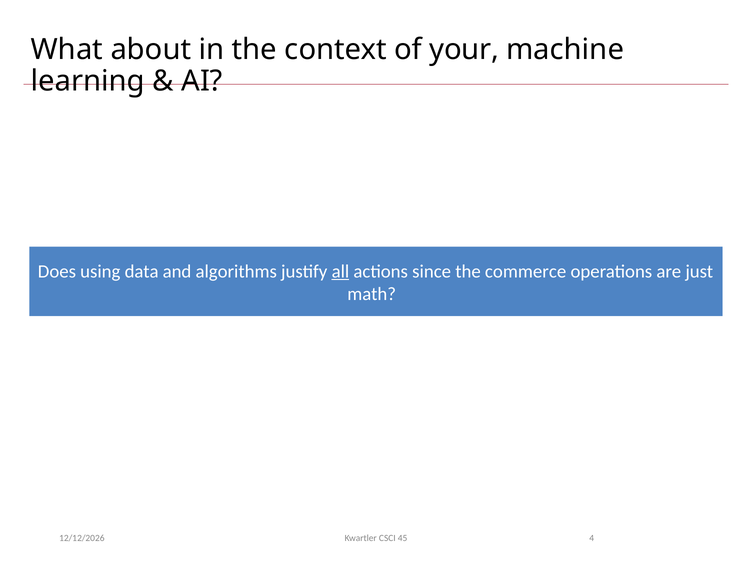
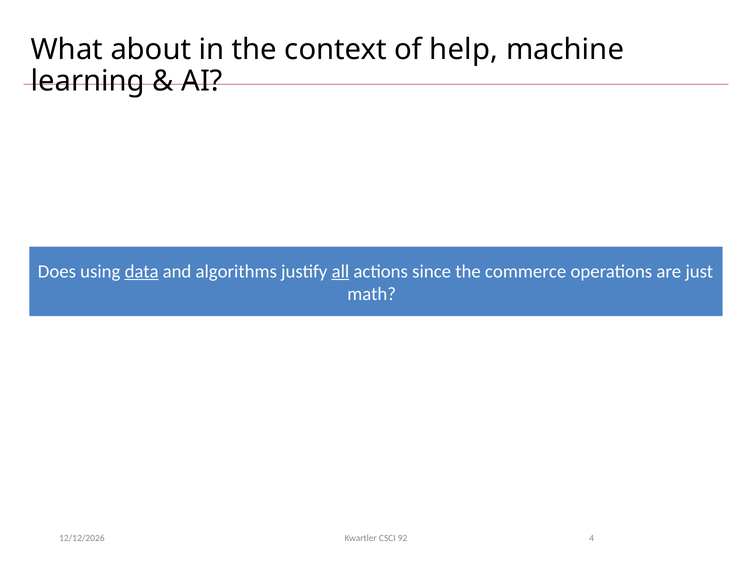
your: your -> help
data underline: none -> present
45: 45 -> 92
